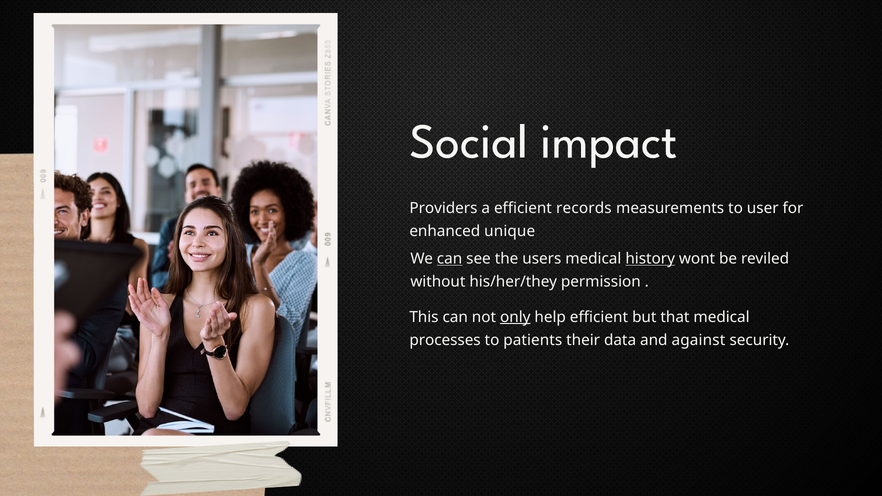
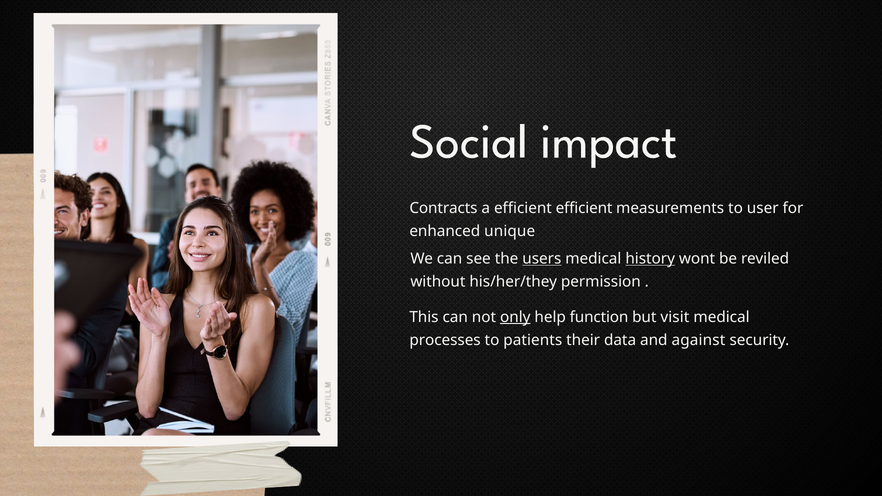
Providers: Providers -> Contracts
efficient records: records -> efficient
can at (450, 259) underline: present -> none
users underline: none -> present
help efficient: efficient -> function
that: that -> visit
